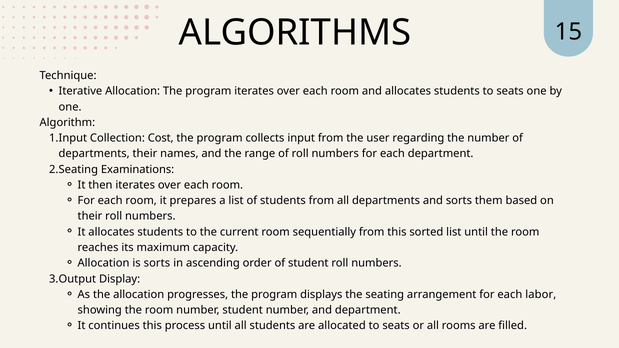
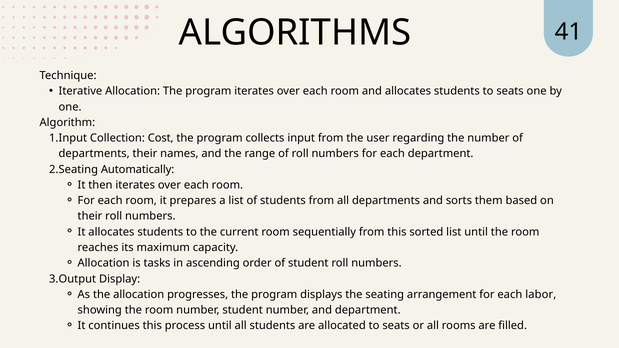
15: 15 -> 41
Examinations: Examinations -> Automatically
is sorts: sorts -> tasks
